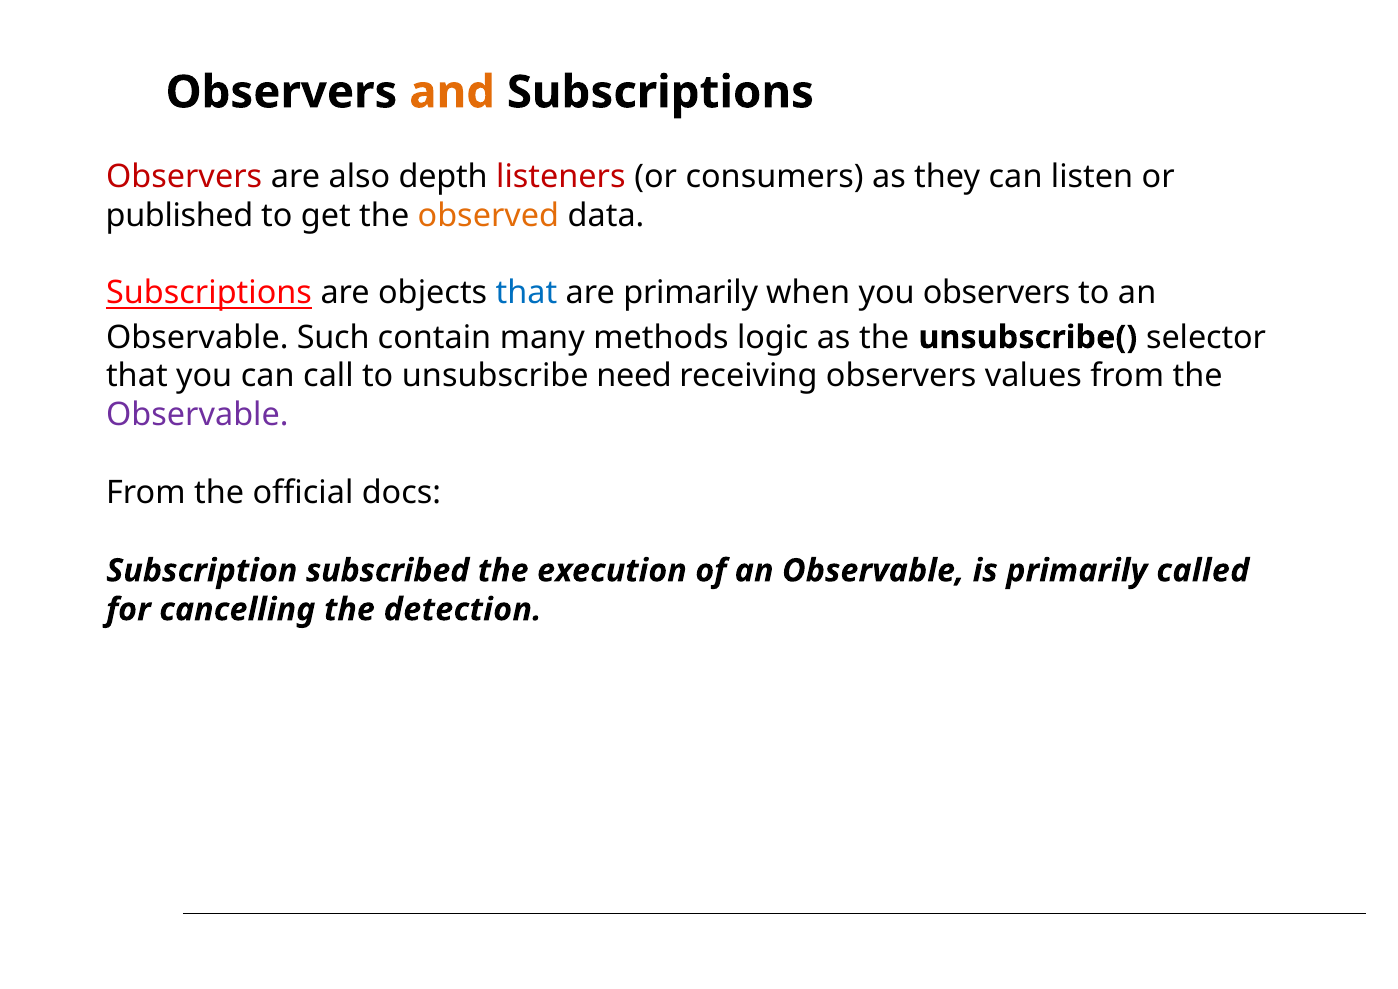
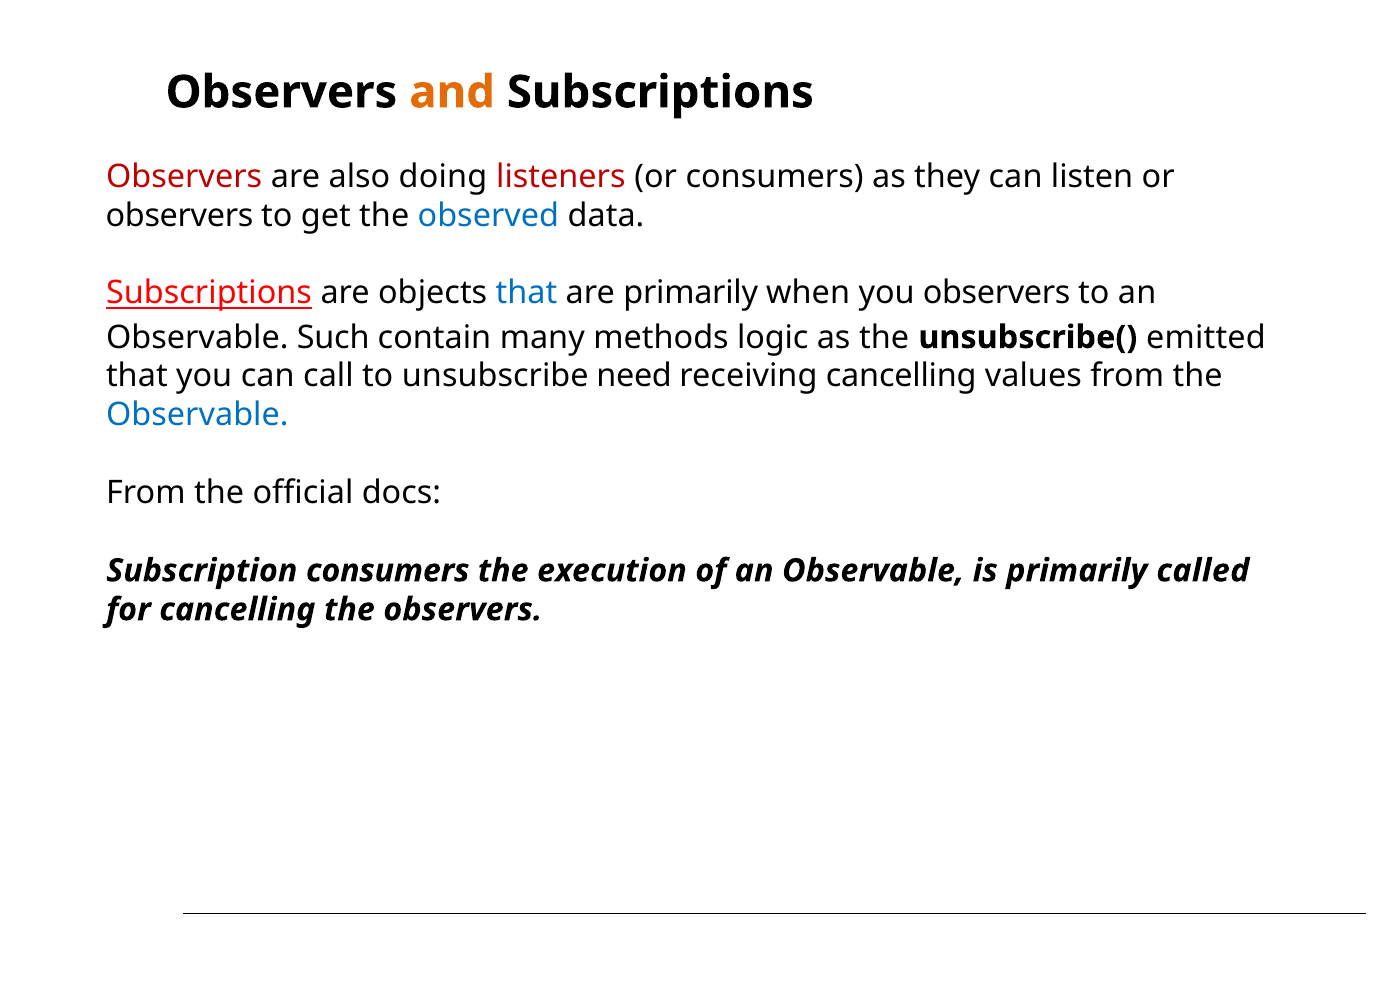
depth: depth -> doing
published at (180, 215): published -> observers
observed colour: orange -> blue
selector: selector -> emitted
receiving observers: observers -> cancelling
Observable at (197, 415) colour: purple -> blue
Subscription subscribed: subscribed -> consumers
the detection: detection -> observers
